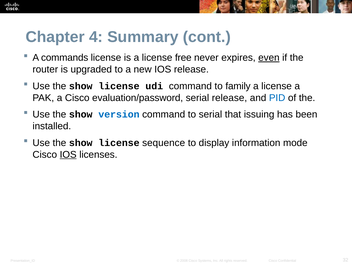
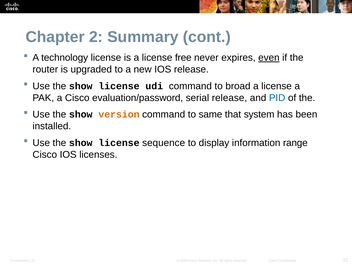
4: 4 -> 2
commands: commands -> technology
family: family -> broad
version colour: blue -> orange
to serial: serial -> same
issuing: issuing -> system
mode: mode -> range
IOS at (68, 155) underline: present -> none
